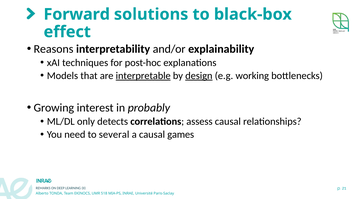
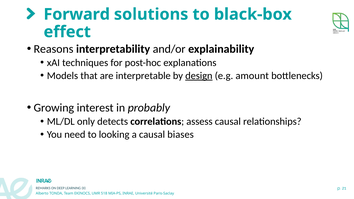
interpretable underline: present -> none
working: working -> amount
several: several -> looking
games: games -> biases
